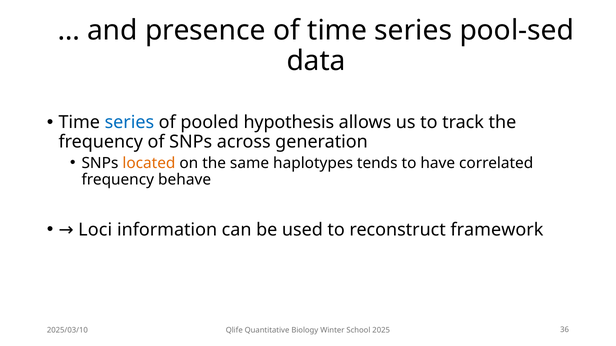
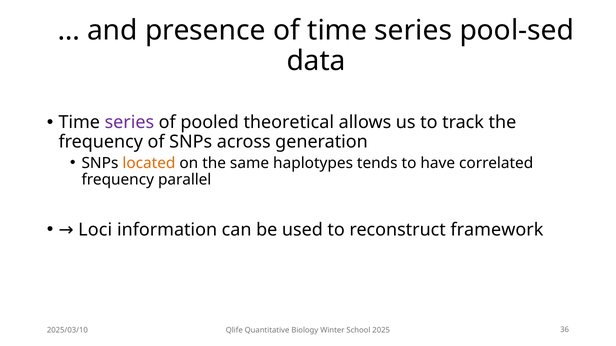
series at (129, 123) colour: blue -> purple
hypothesis: hypothesis -> theoretical
behave: behave -> parallel
